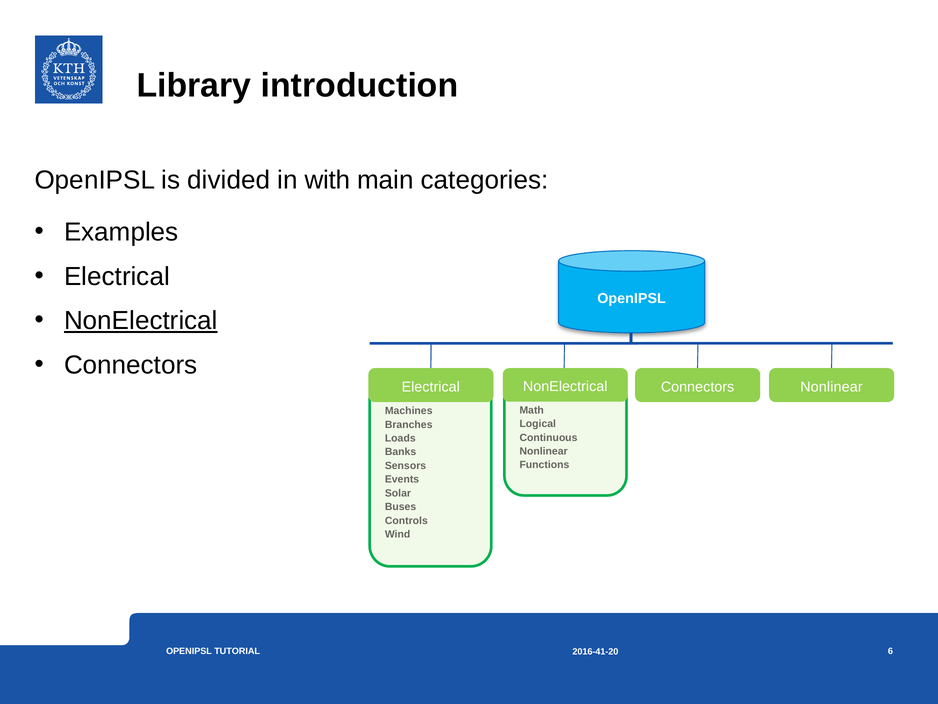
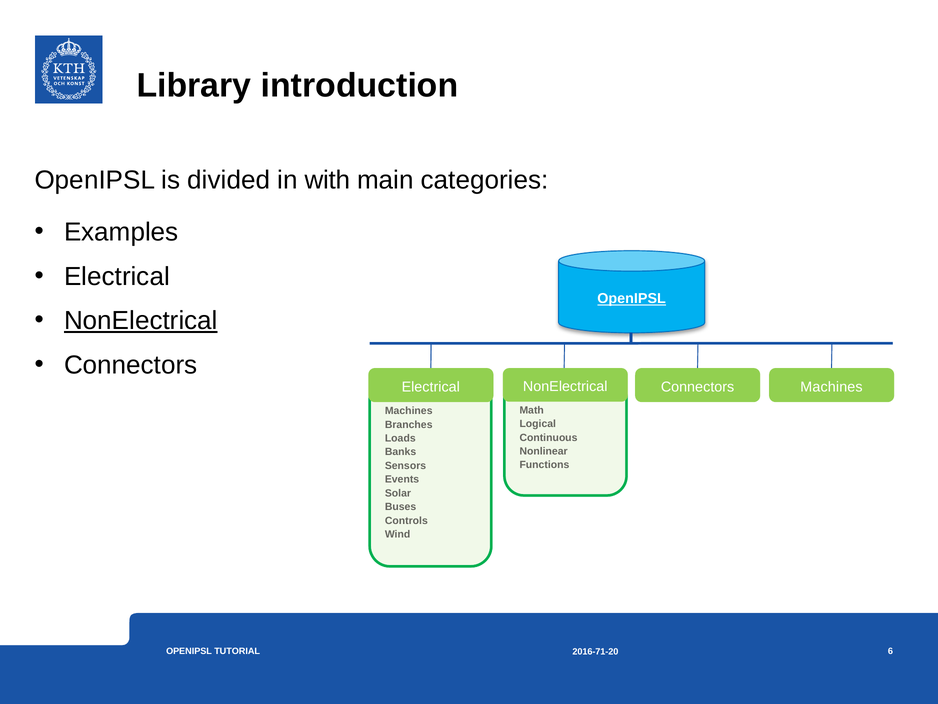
OpenIPSL at (632, 298) underline: none -> present
Connectors Nonlinear: Nonlinear -> Machines
2016-41-20: 2016-41-20 -> 2016-71-20
